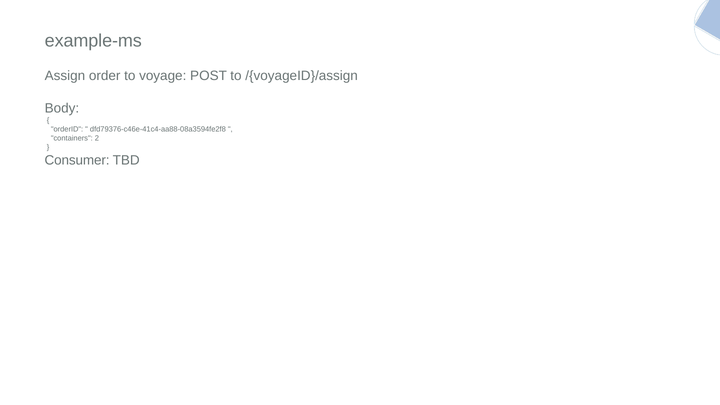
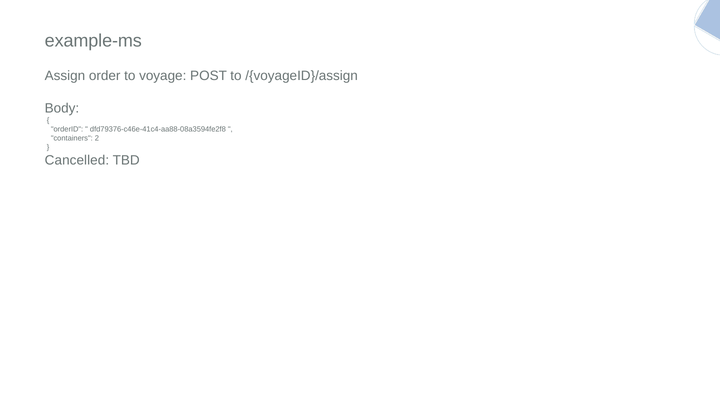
Consumer: Consumer -> Cancelled
